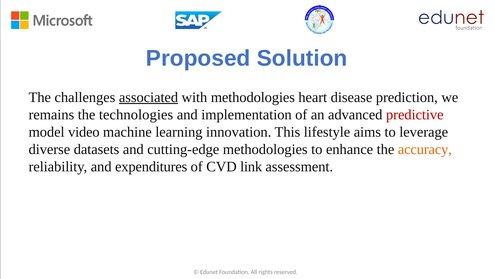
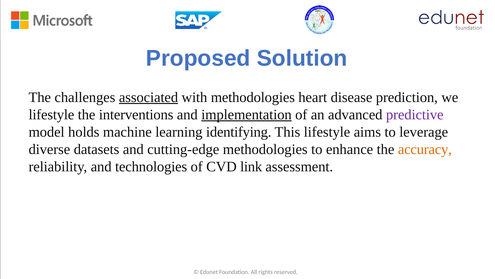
remains at (51, 114): remains -> lifestyle
technologies: technologies -> interventions
implementation underline: none -> present
predictive colour: red -> purple
video: video -> holds
innovation: innovation -> identifying
expenditures: expenditures -> technologies
